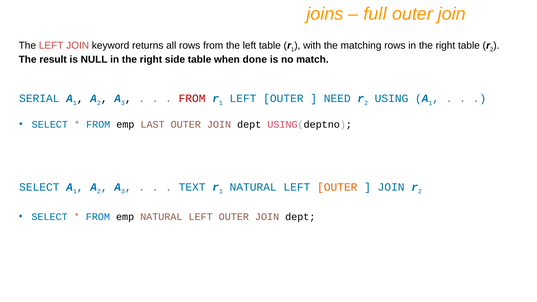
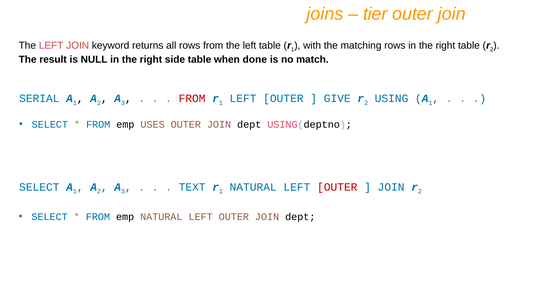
full: full -> tier
NEED: NEED -> GIVE
LAST: LAST -> USES
OUTER at (337, 187) colour: orange -> red
